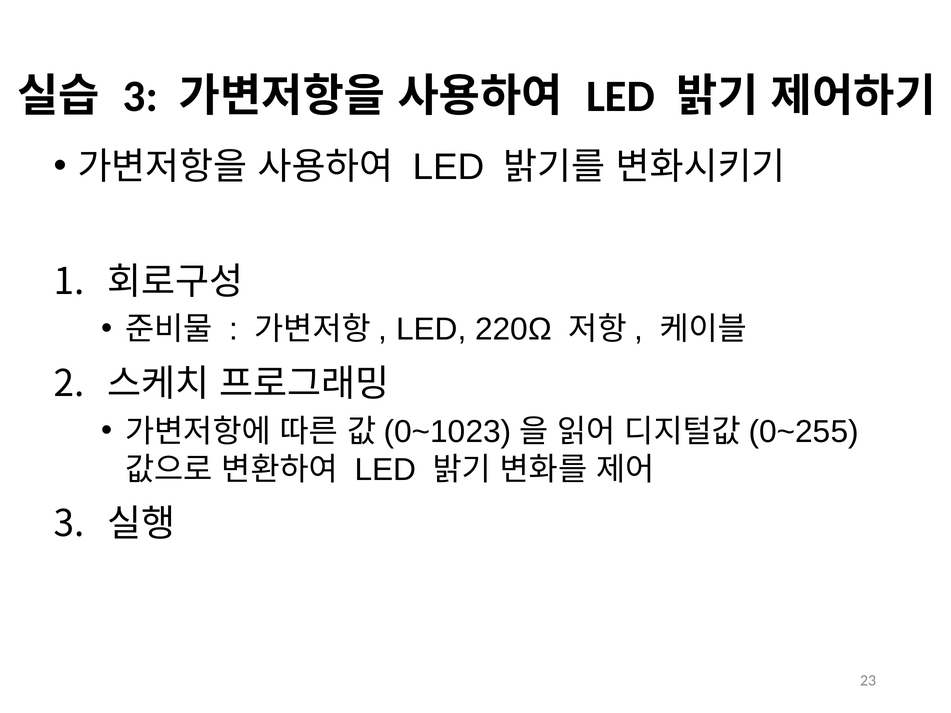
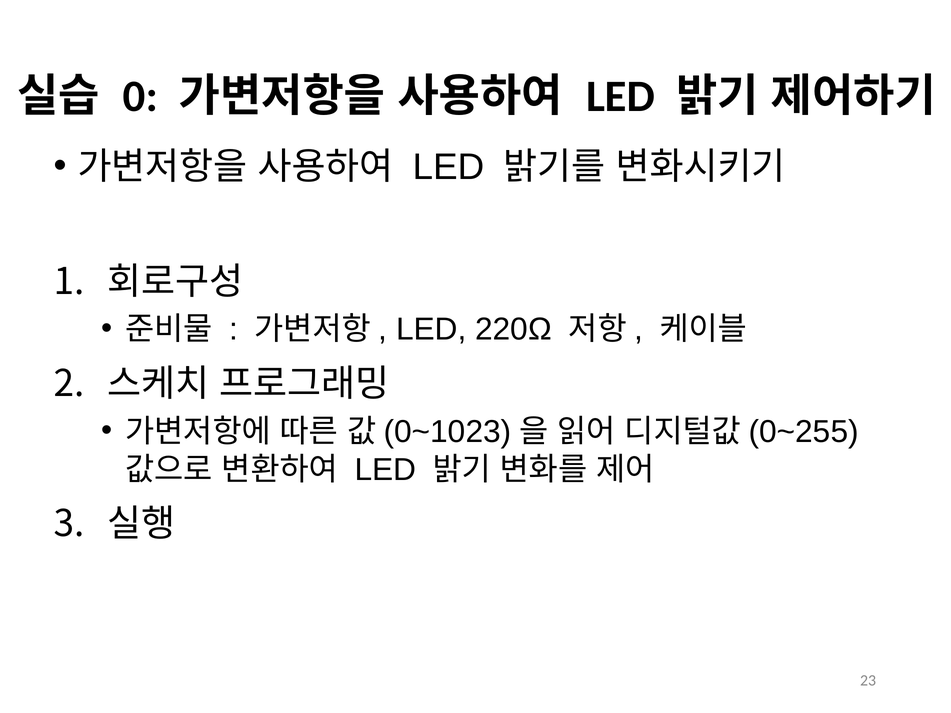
3 at (140, 96): 3 -> 0
